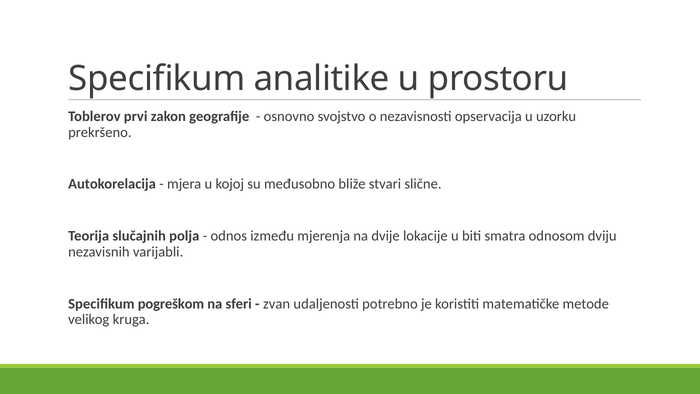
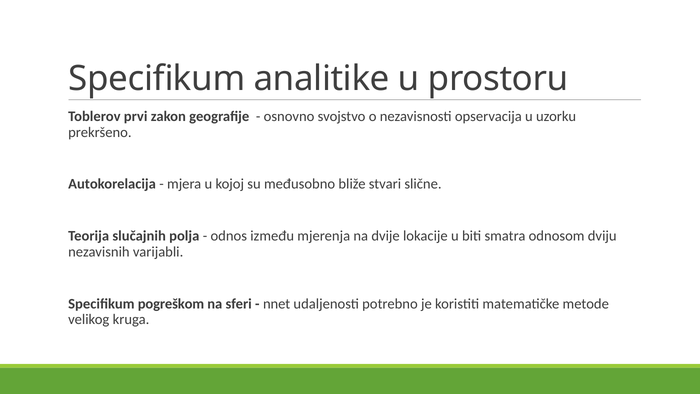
zvan: zvan -> nnet
